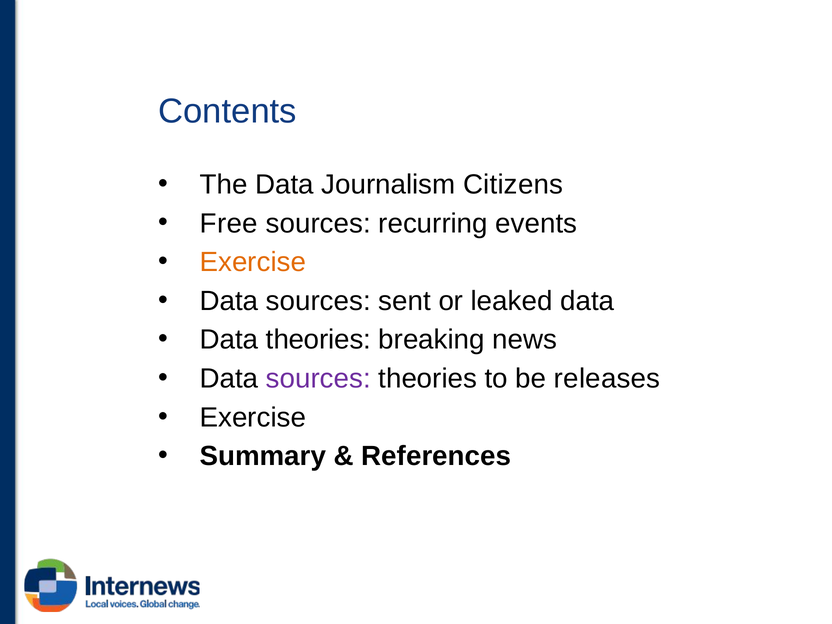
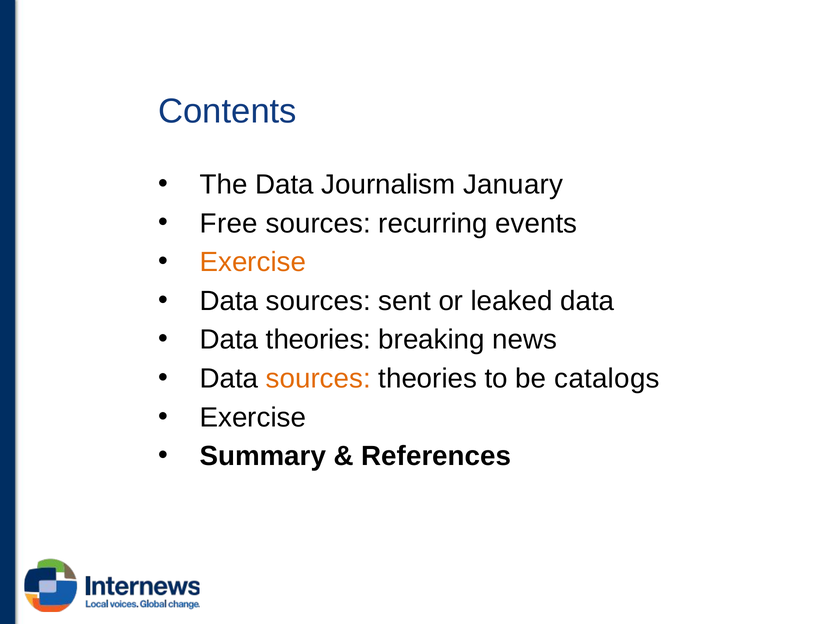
Citizens: Citizens -> January
sources at (318, 379) colour: purple -> orange
releases: releases -> catalogs
